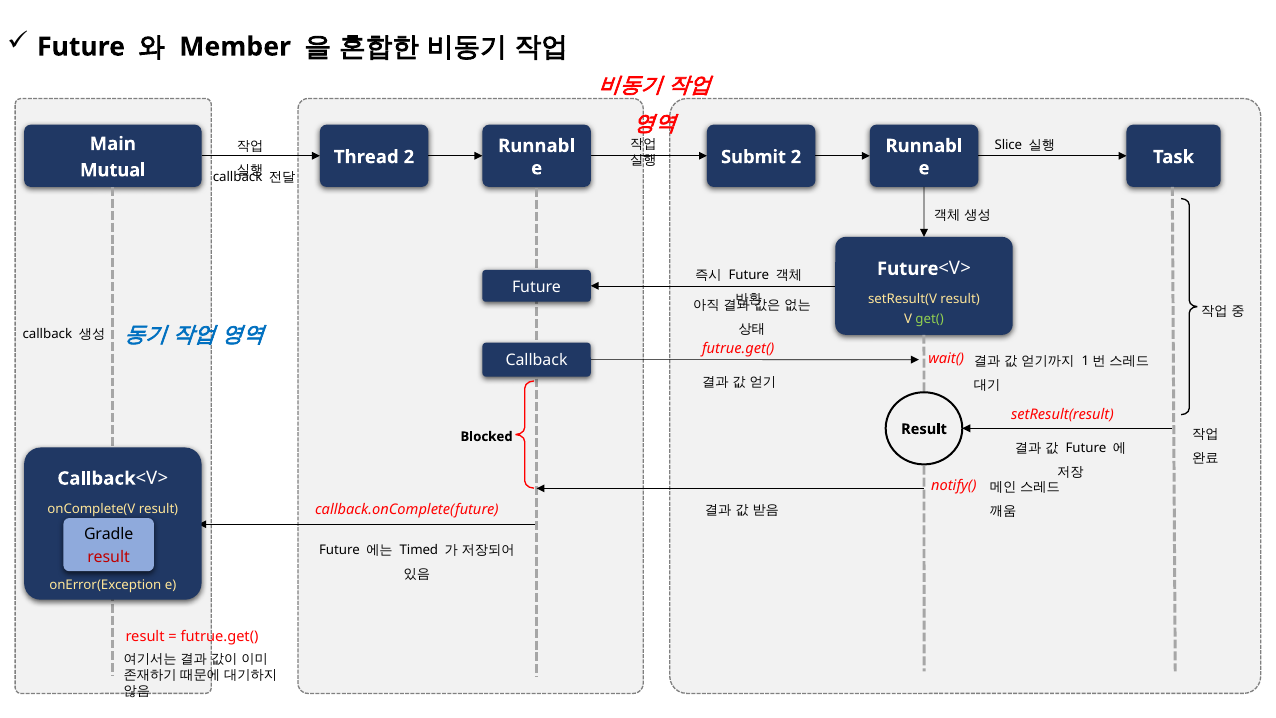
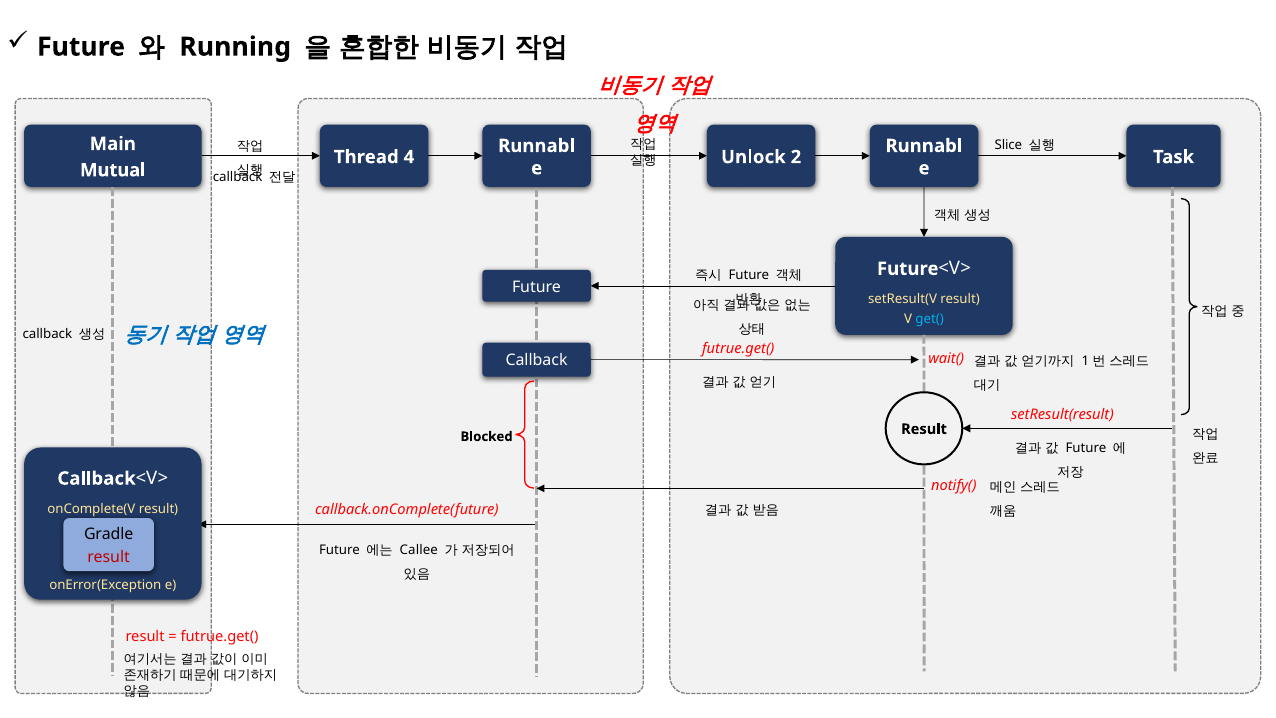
Member: Member -> Running
Thread 2: 2 -> 4
Submit: Submit -> Unlock
get( colour: light green -> light blue
Timed: Timed -> Callee
